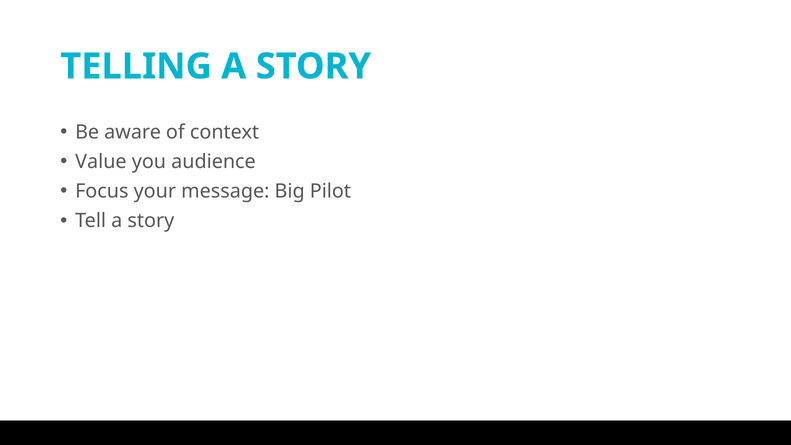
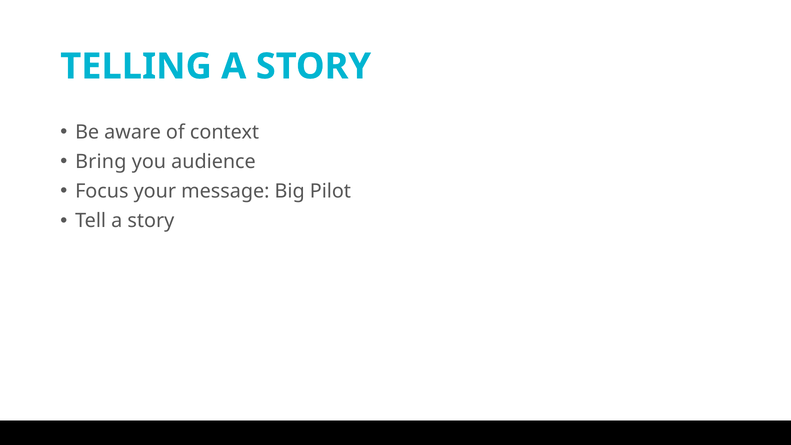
Value: Value -> Bring
